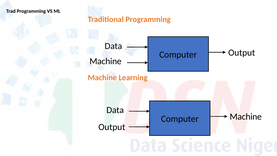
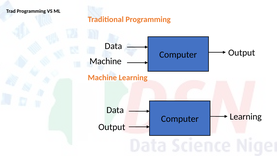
Machine at (246, 117): Machine -> Learning
